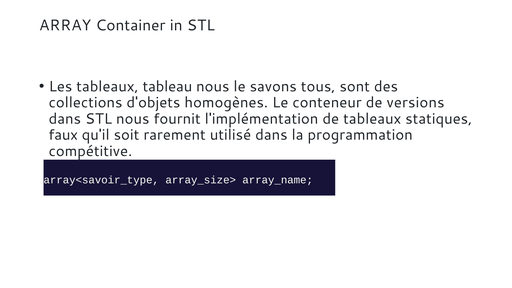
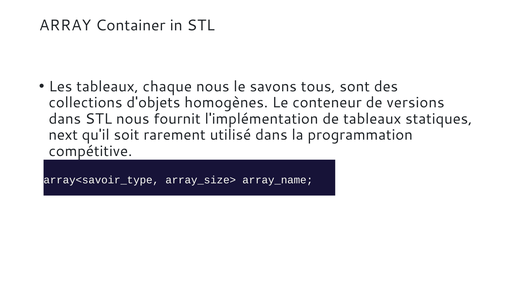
tableau: tableau -> chaque
faux: faux -> next
